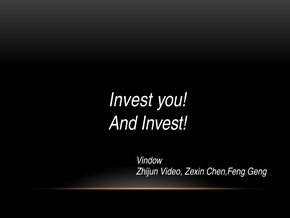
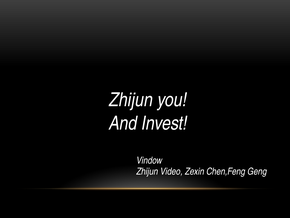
Invest at (131, 100): Invest -> Zhijun
